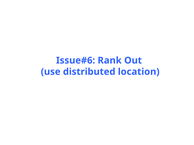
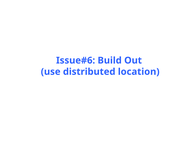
Rank: Rank -> Build
